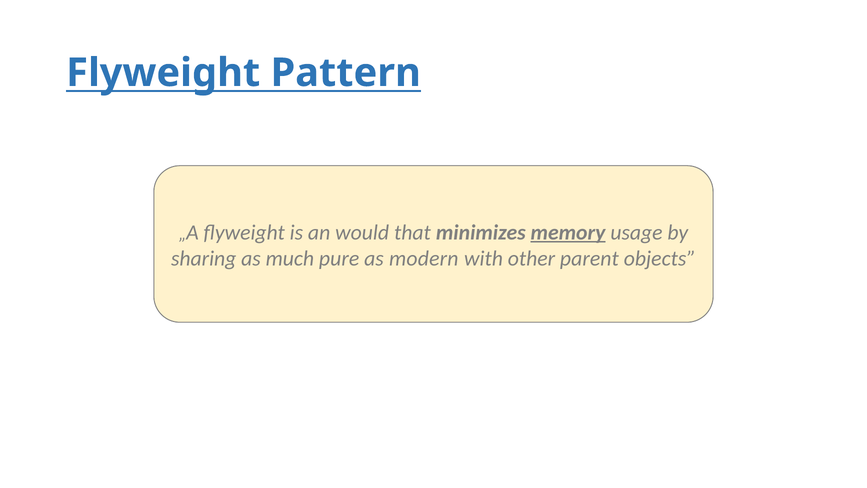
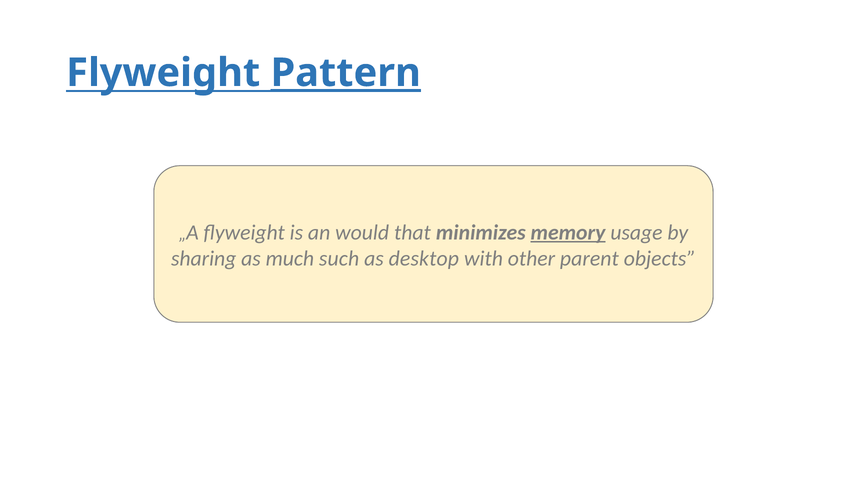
Pattern underline: none -> present
pure: pure -> such
modern: modern -> desktop
